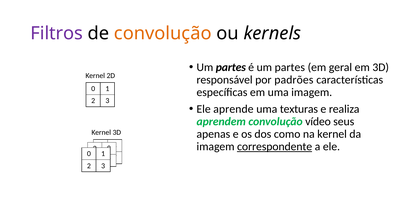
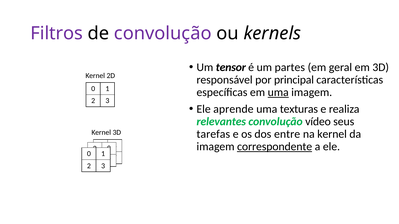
convolução at (163, 34) colour: orange -> purple
partes at (231, 67): partes -> tensor
padrões: padrões -> principal
uma at (278, 93) underline: none -> present
aprendem: aprendem -> relevantes
apenas: apenas -> tarefas
como: como -> entre
